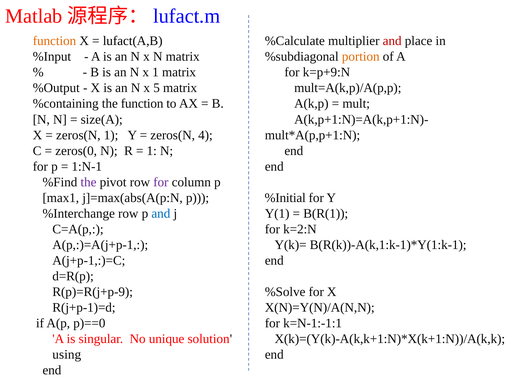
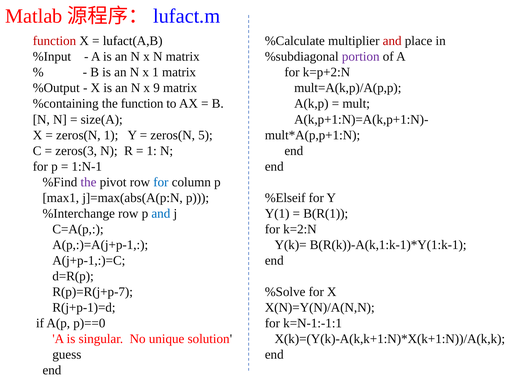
function at (54, 41) colour: orange -> red
portion colour: orange -> purple
k=p+9:N: k=p+9:N -> k=p+2:N
5: 5 -> 9
4: 4 -> 5
zeros(0: zeros(0 -> zeros(3
for at (161, 182) colour: purple -> blue
%Initial: %Initial -> %Elseif
R(p)=R(j+p-9: R(p)=R(j+p-9 -> R(p)=R(j+p-7
using: using -> guess
